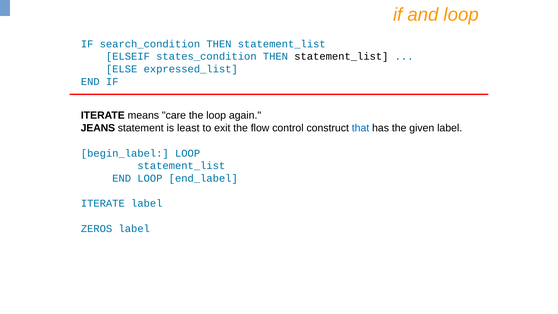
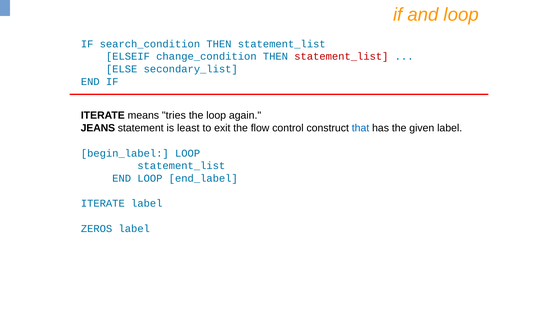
states_condition: states_condition -> change_condition
statement_list at (341, 56) colour: black -> red
expressed_list: expressed_list -> secondary_list
care: care -> tries
